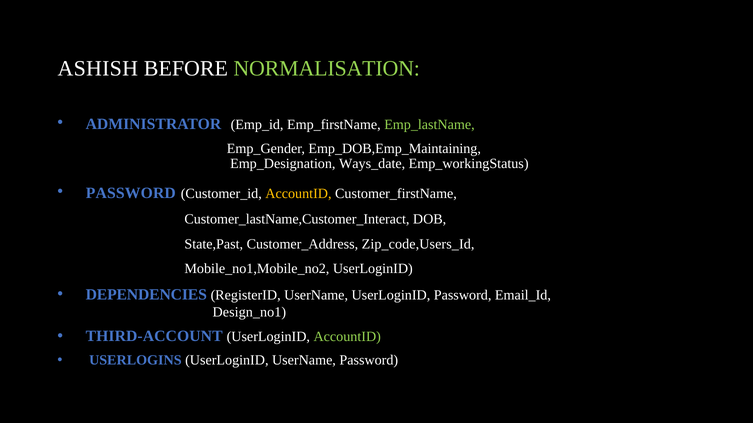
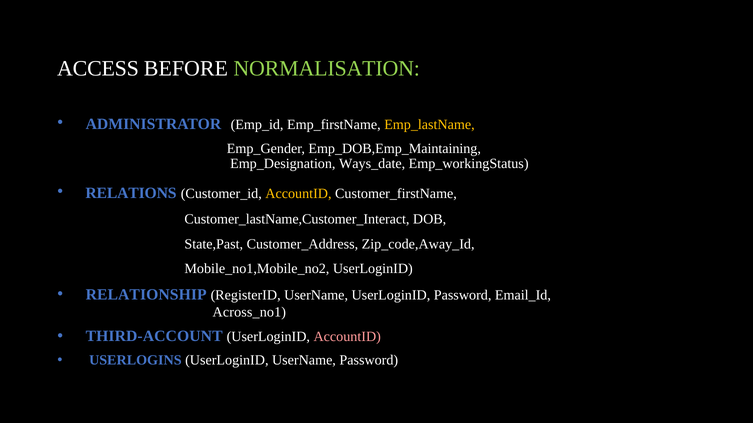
ASHISH: ASHISH -> ACCESS
Emp_lastName colour: light green -> yellow
PASSWORD at (131, 193): PASSWORD -> RELATIONS
Zip_code,Users_Id: Zip_code,Users_Id -> Zip_code,Away_Id
DEPENDENCIES: DEPENDENCIES -> RELATIONSHIP
Design_no1: Design_no1 -> Across_no1
AccountID at (347, 337) colour: light green -> pink
